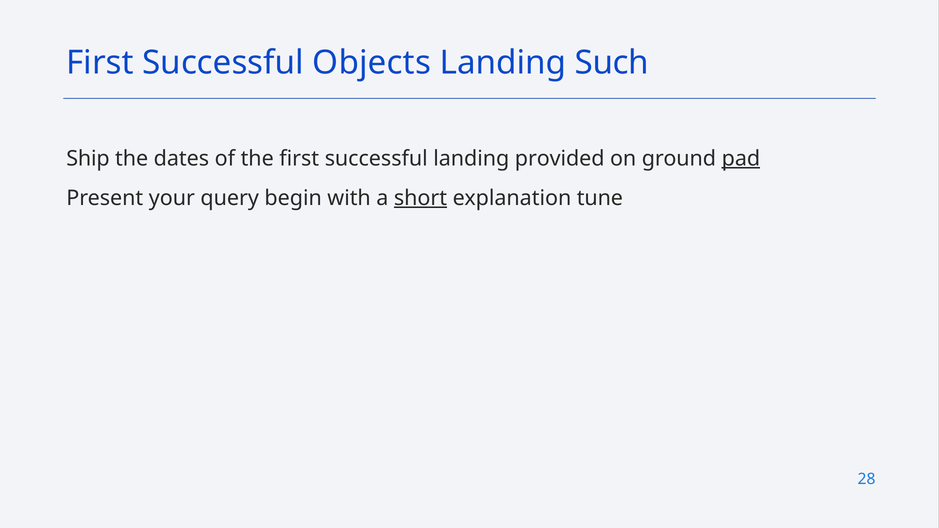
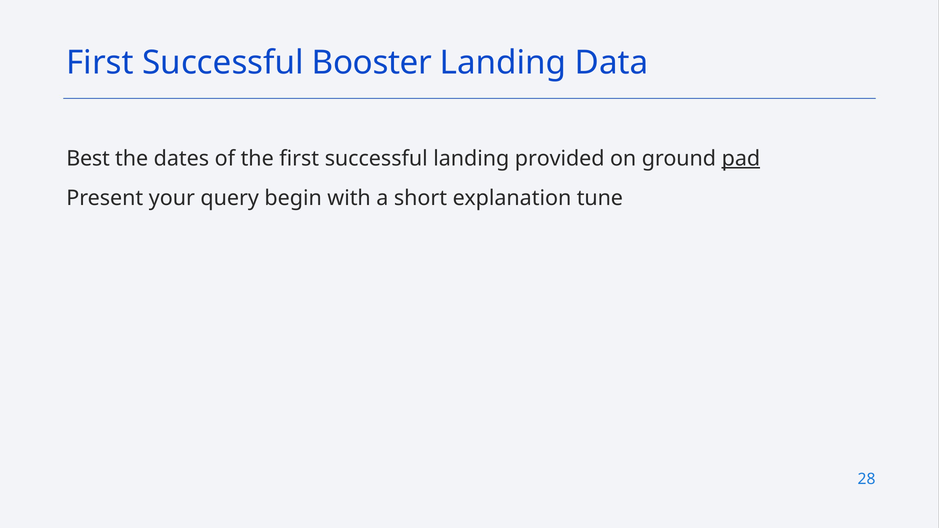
Objects: Objects -> Booster
Such: Such -> Data
Ship: Ship -> Best
short underline: present -> none
